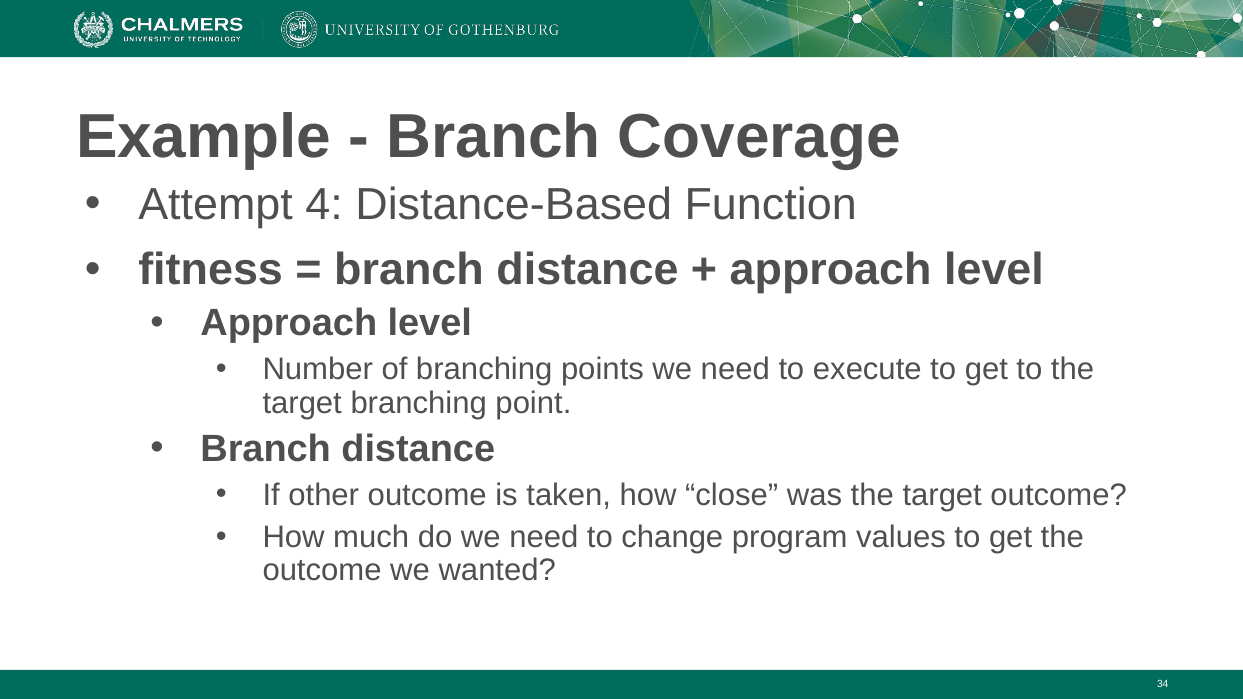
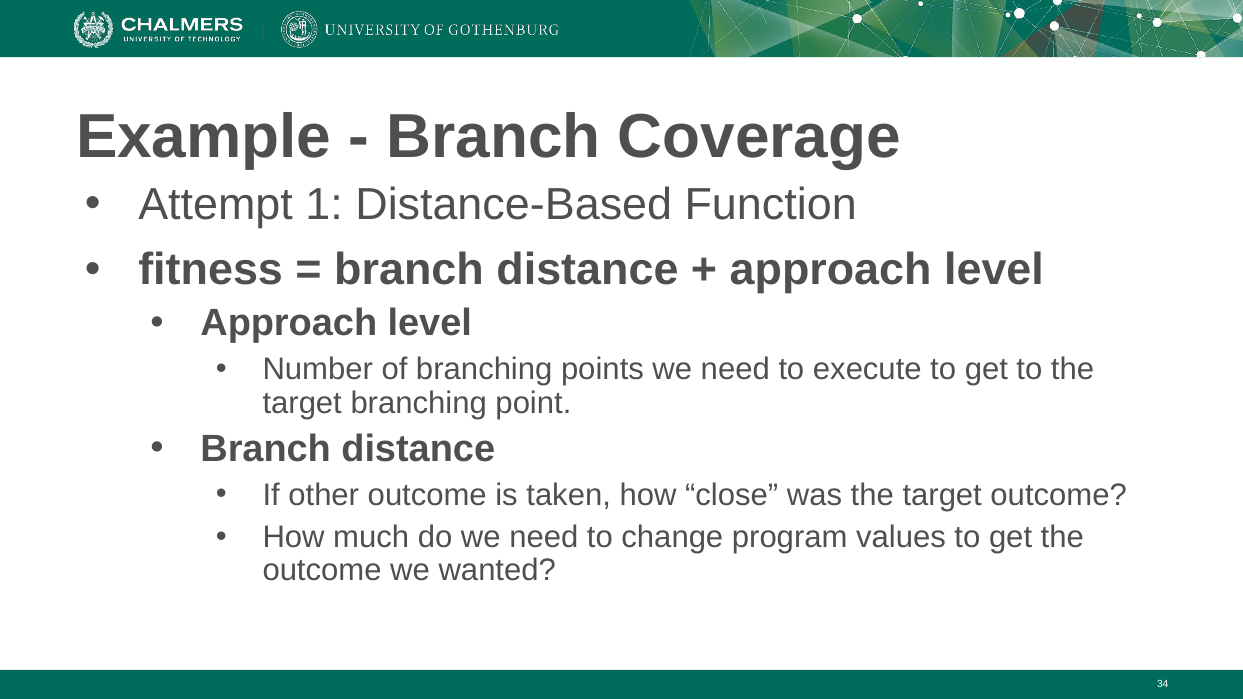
4: 4 -> 1
